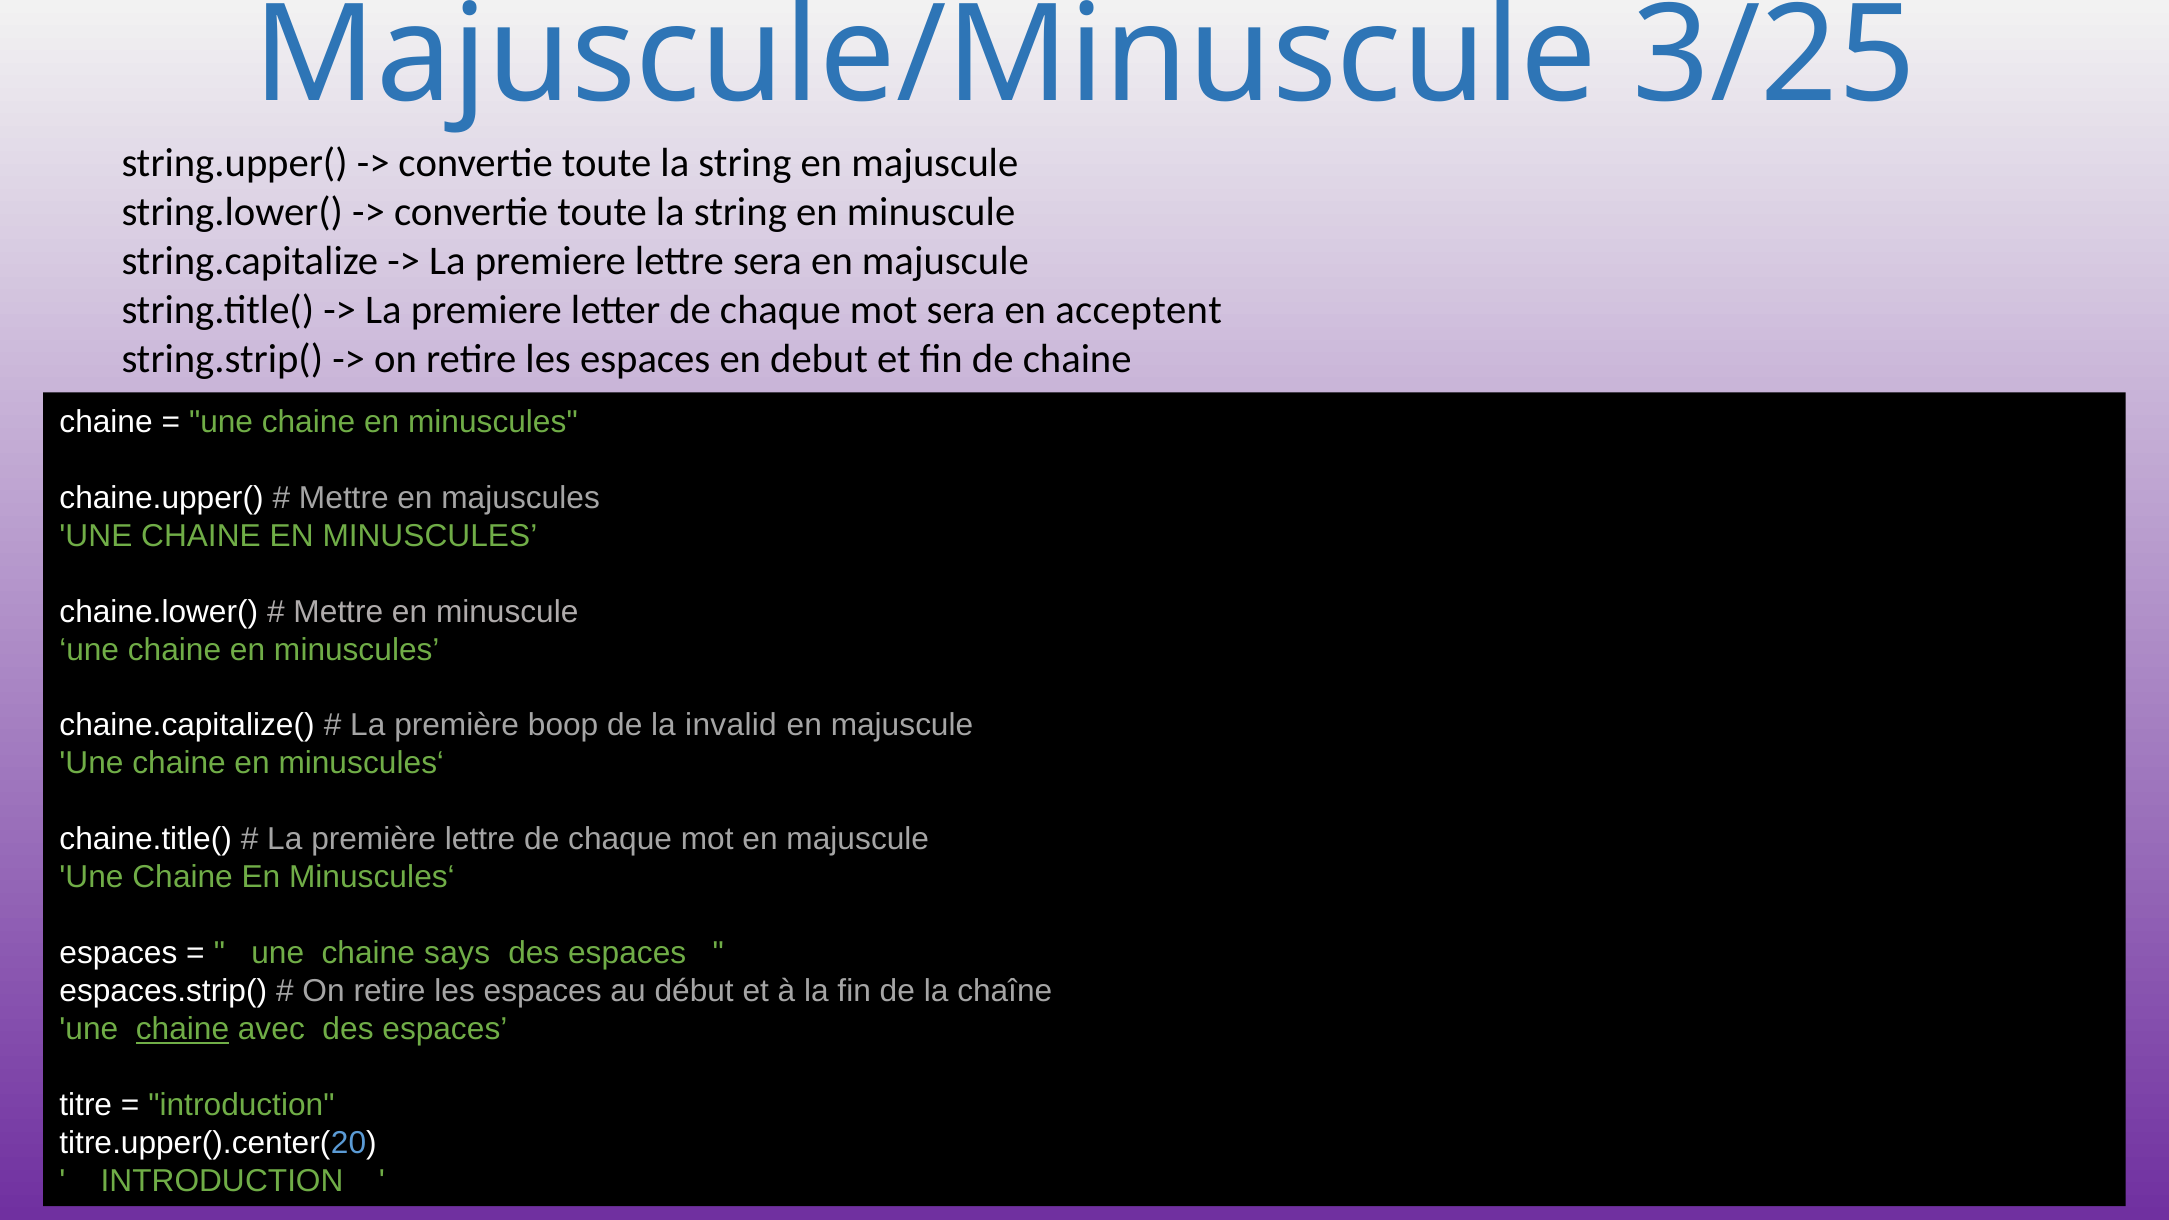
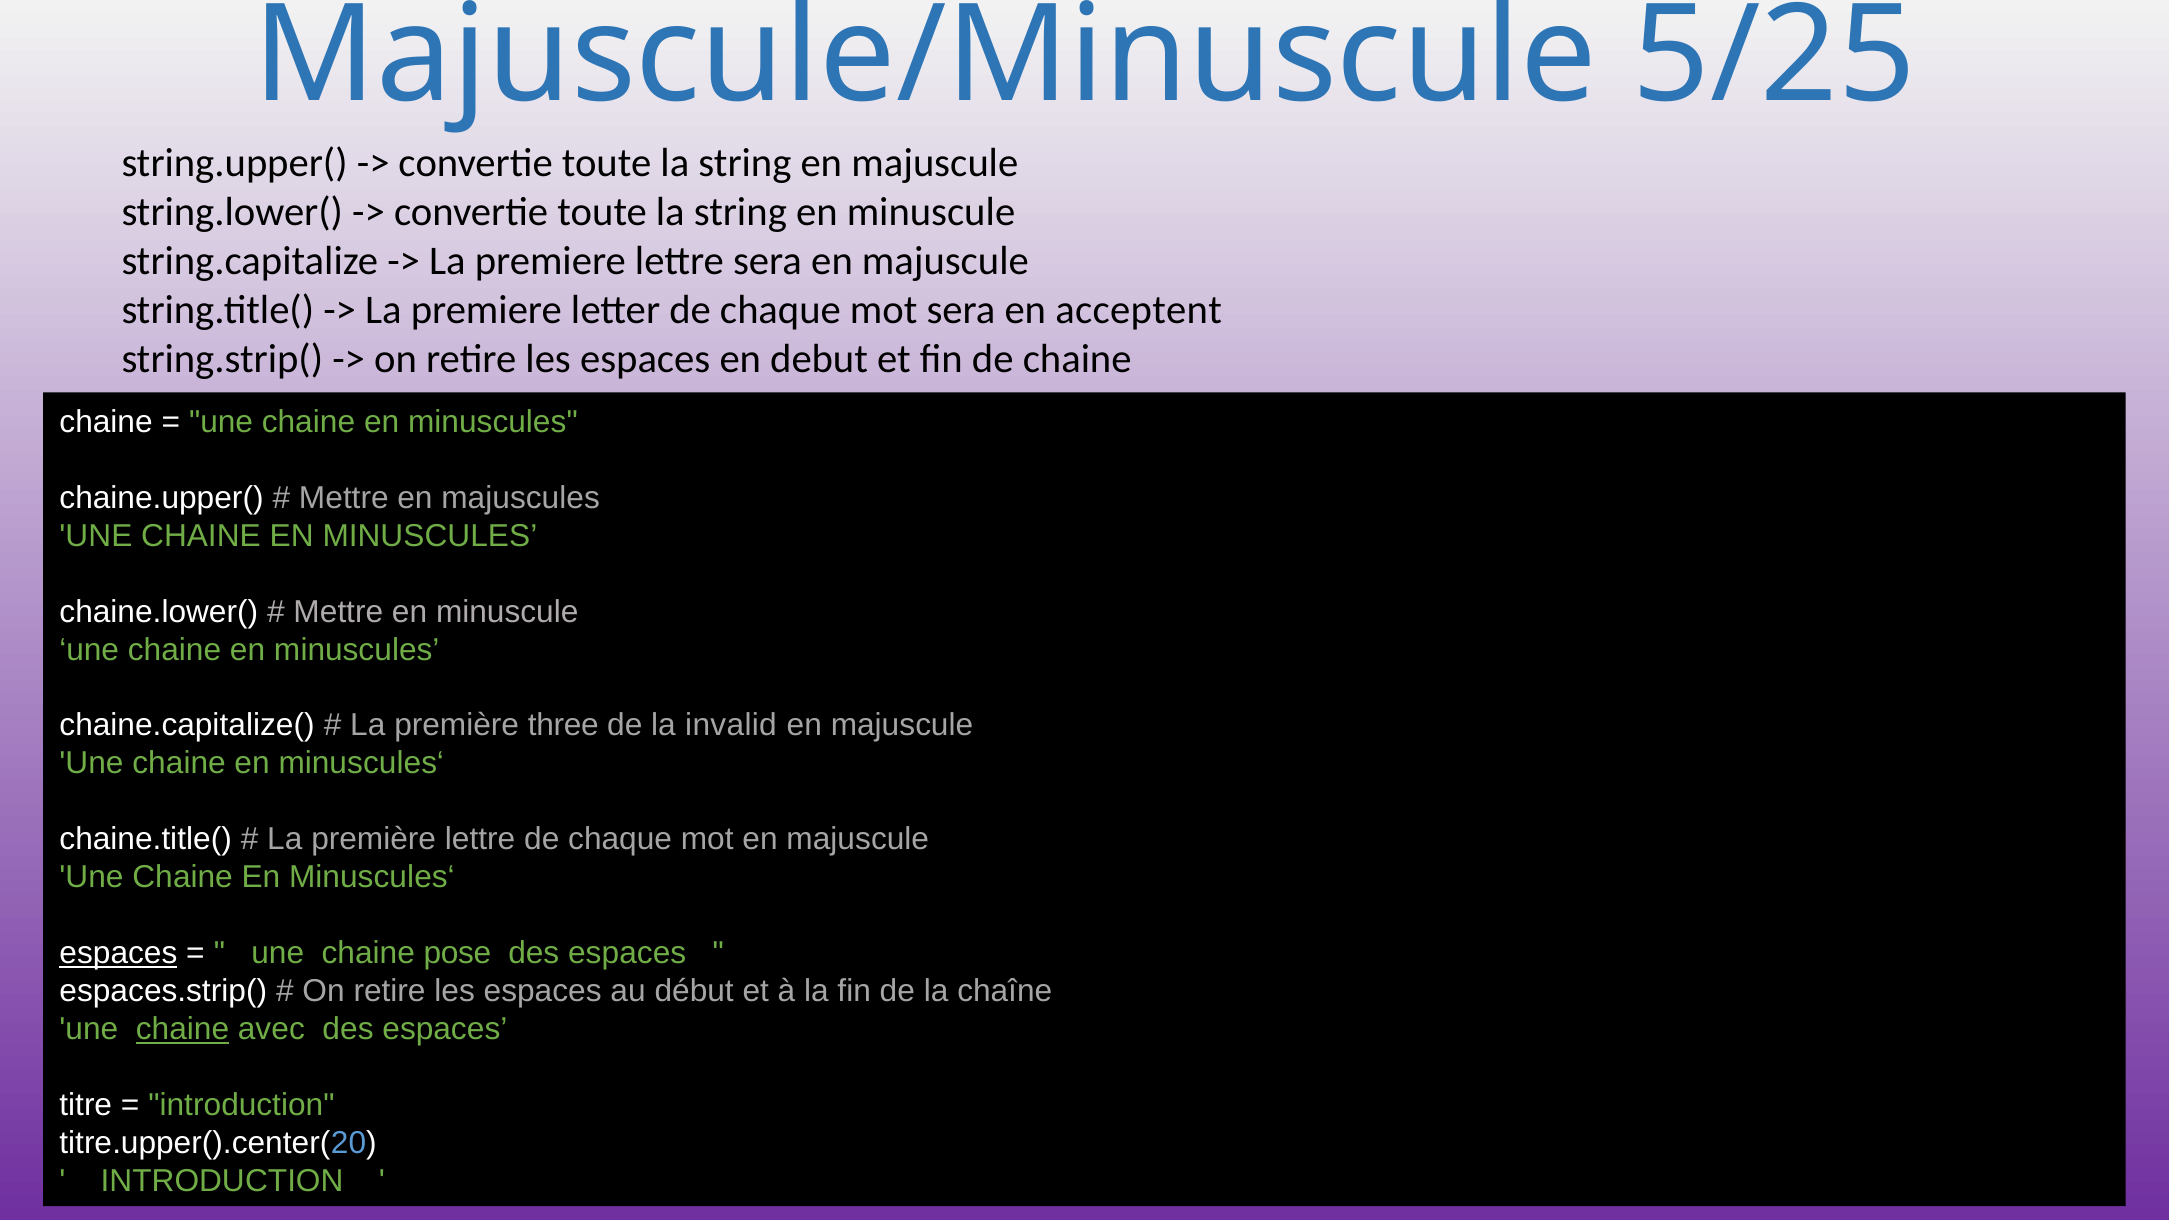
3/25: 3/25 -> 5/25
boop: boop -> three
espaces at (118, 953) underline: none -> present
says: says -> pose
